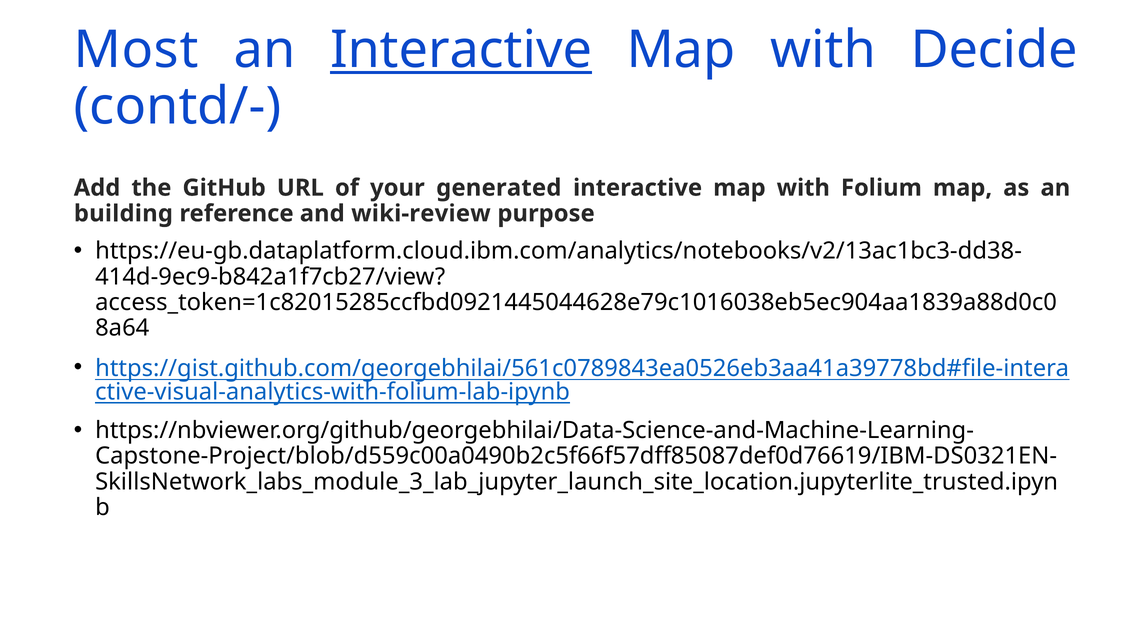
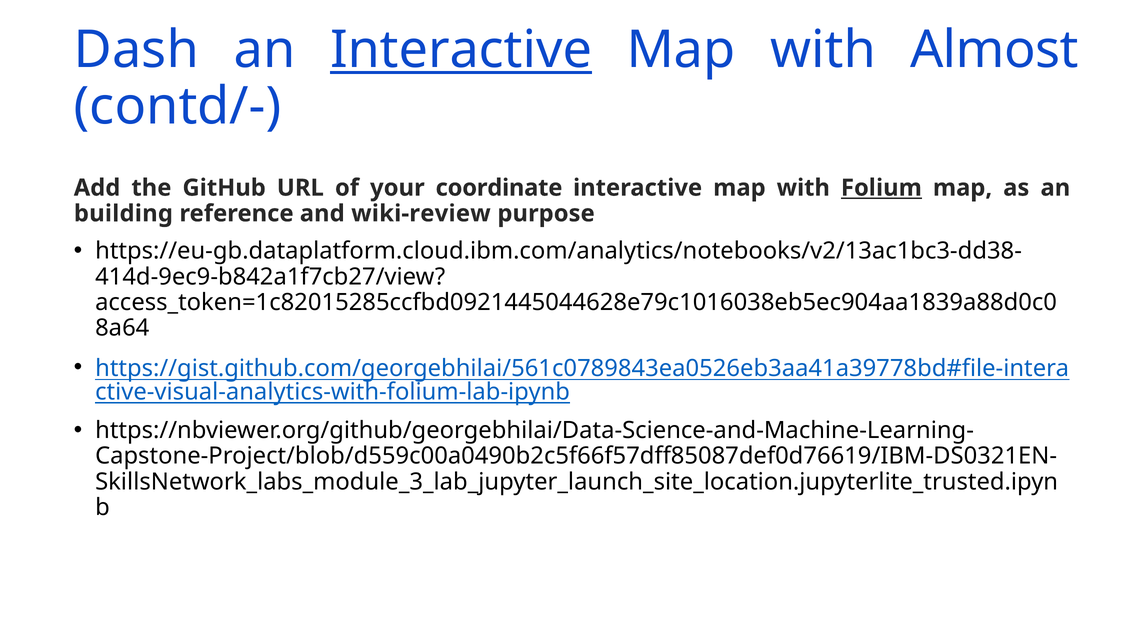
Most: Most -> Dash
Decide: Decide -> Almost
generated: generated -> coordinate
Folium underline: none -> present
